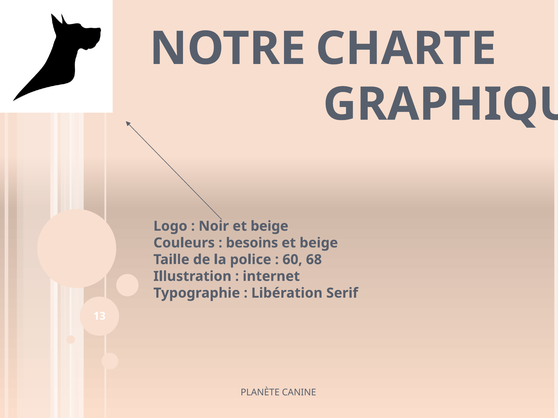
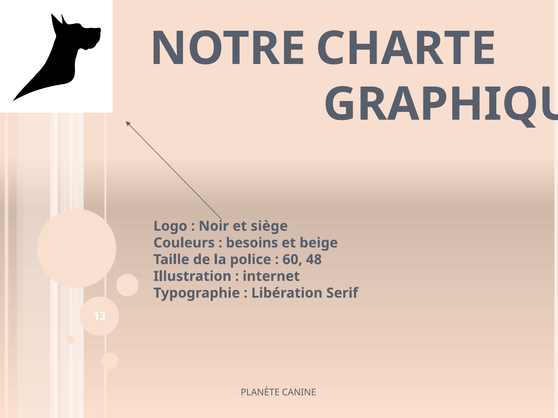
Noir et beige: beige -> siège
68: 68 -> 48
